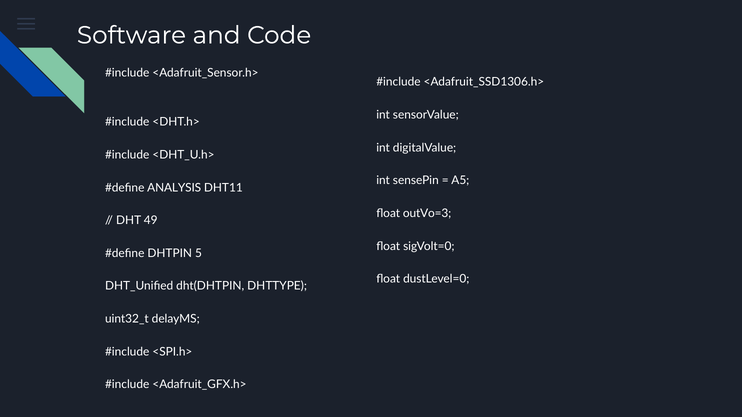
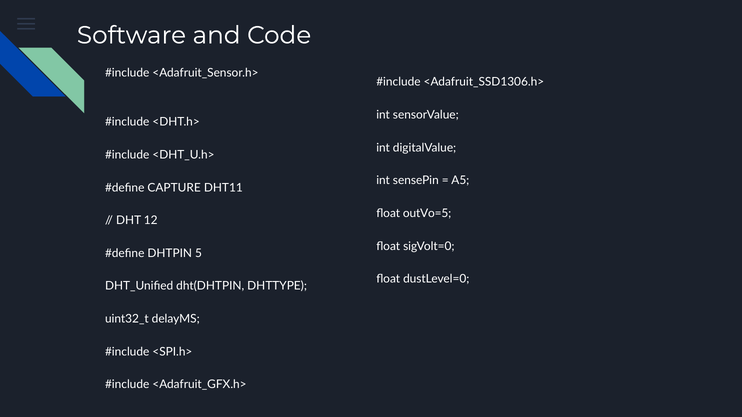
ANALYSIS: ANALYSIS -> CAPTURE
outVo=3: outVo=3 -> outVo=5
49: 49 -> 12
